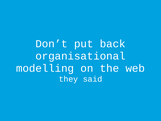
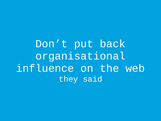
modelling: modelling -> influence
